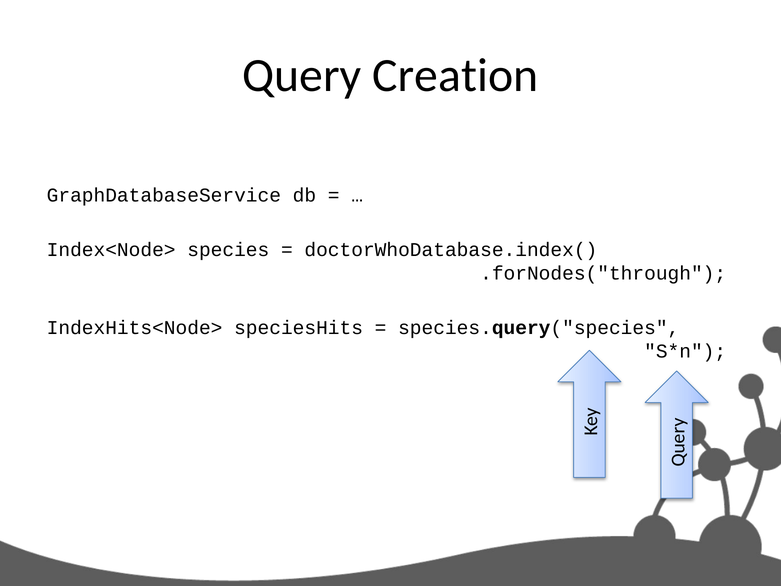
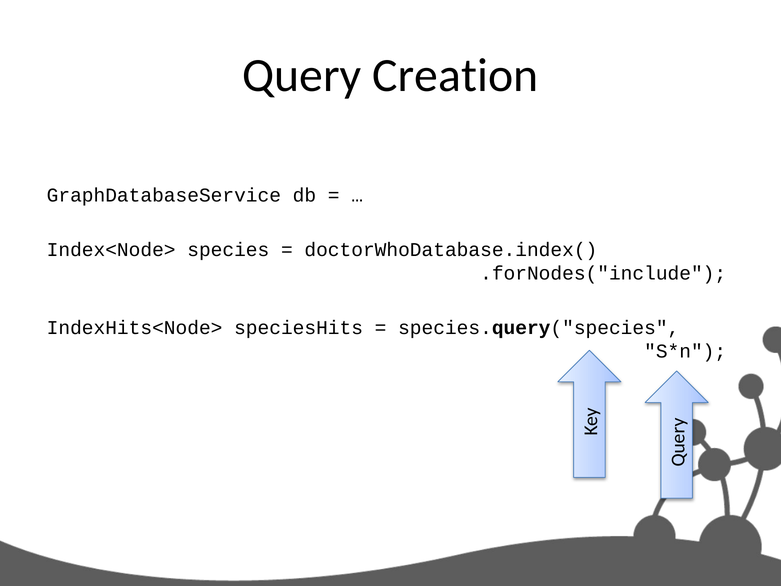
.forNodes("through: .forNodes("through -> .forNodes("include
